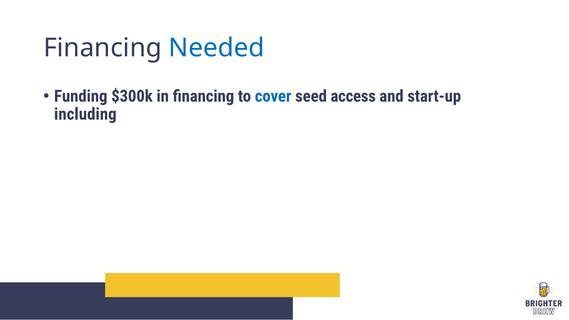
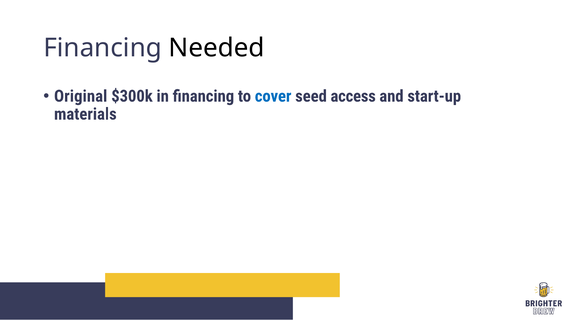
Needed colour: blue -> black
Funding: Funding -> Original
including: including -> materials
